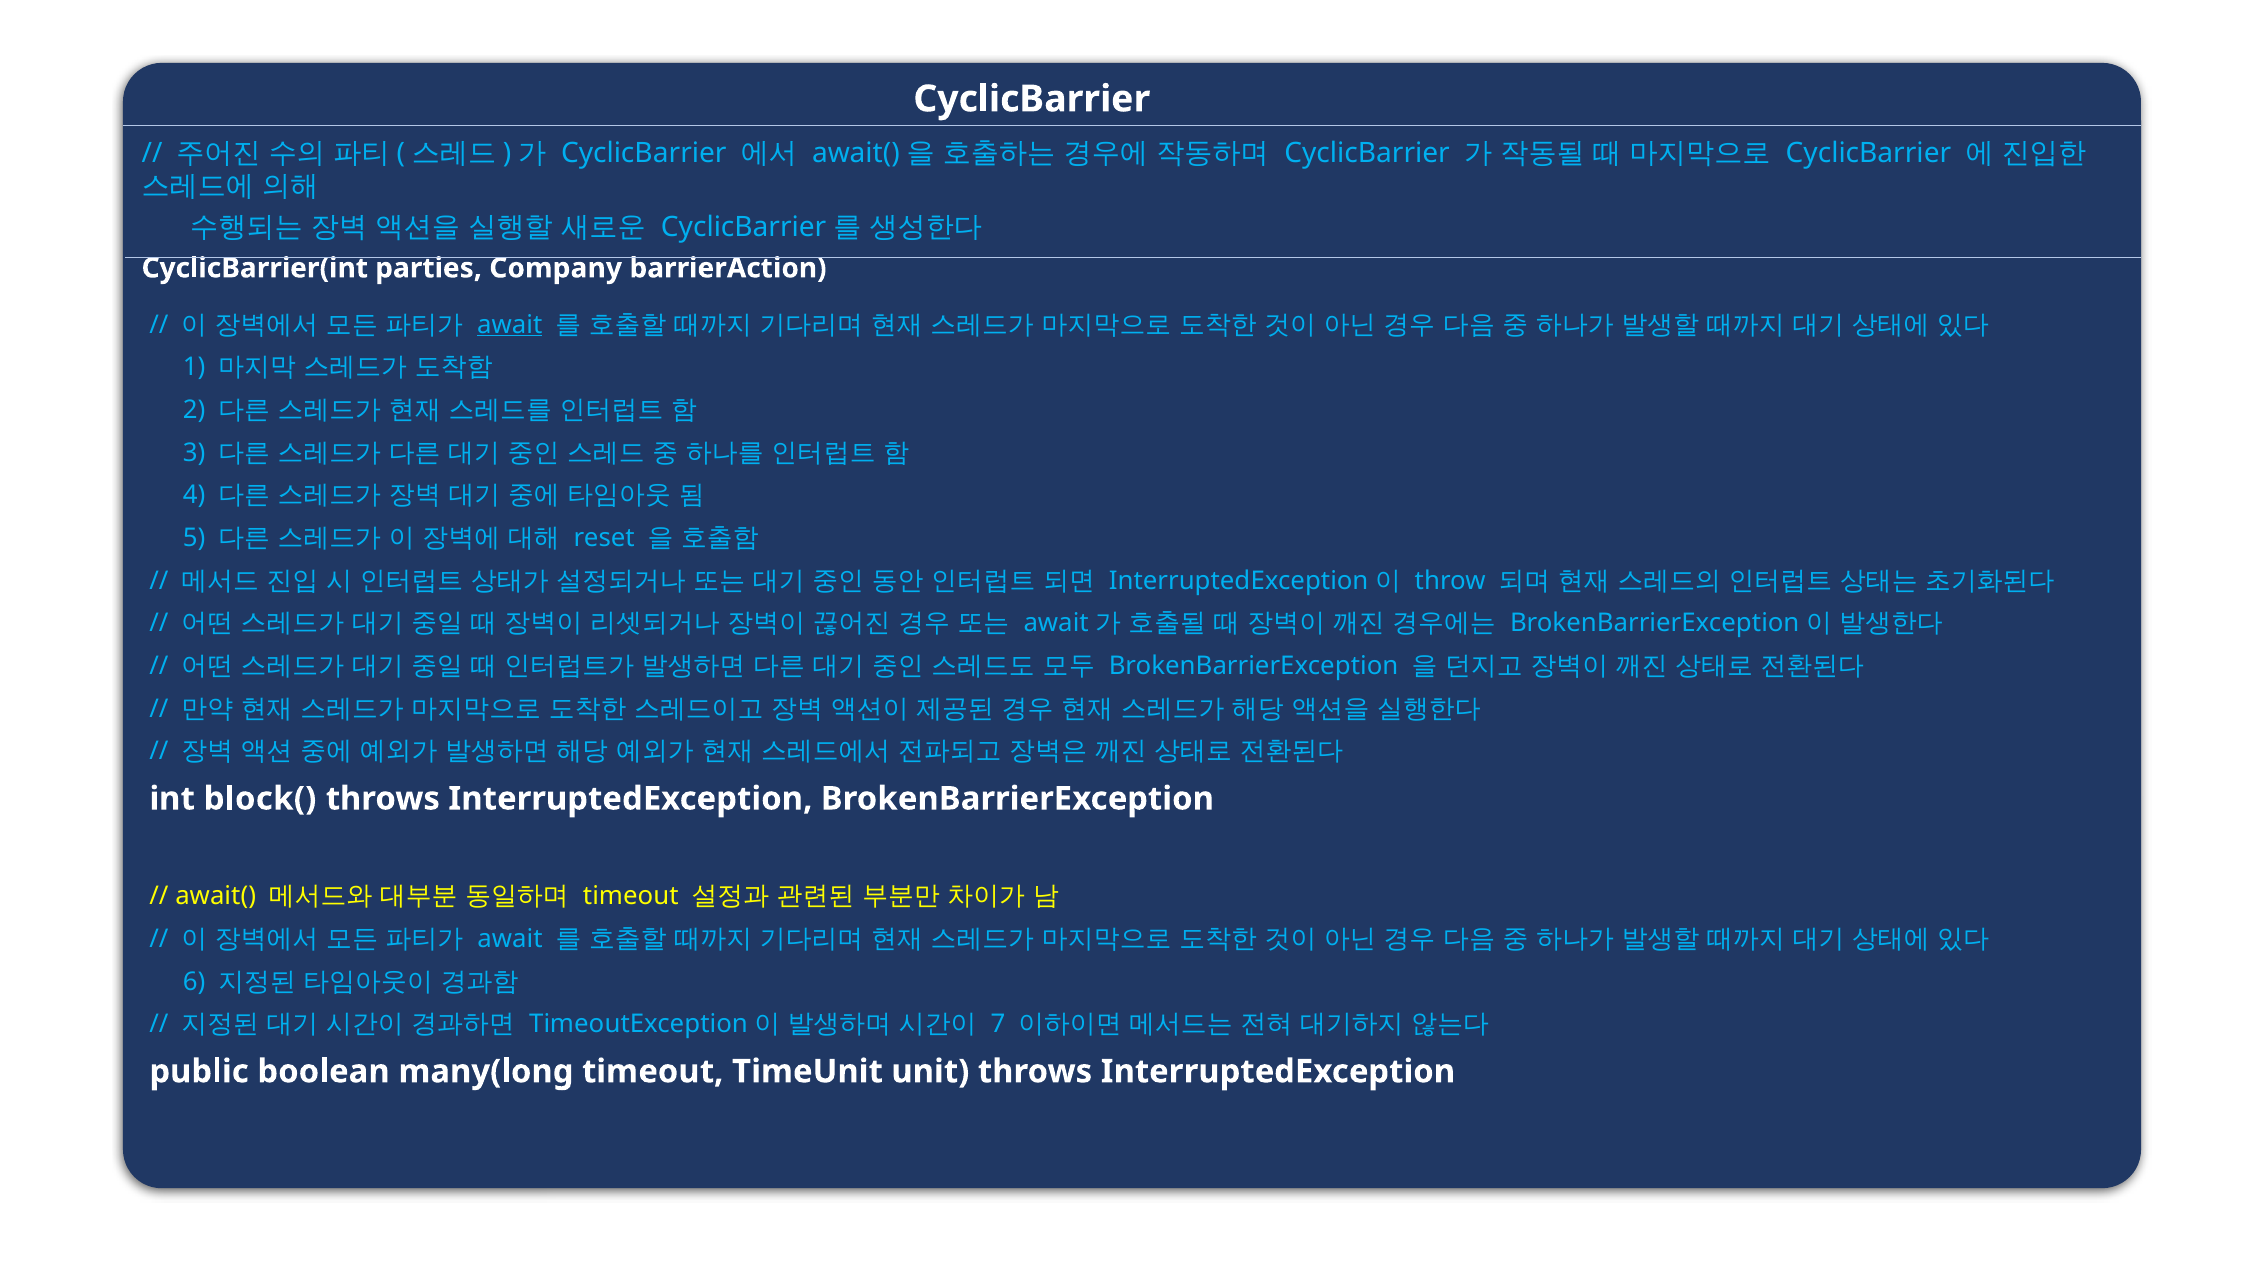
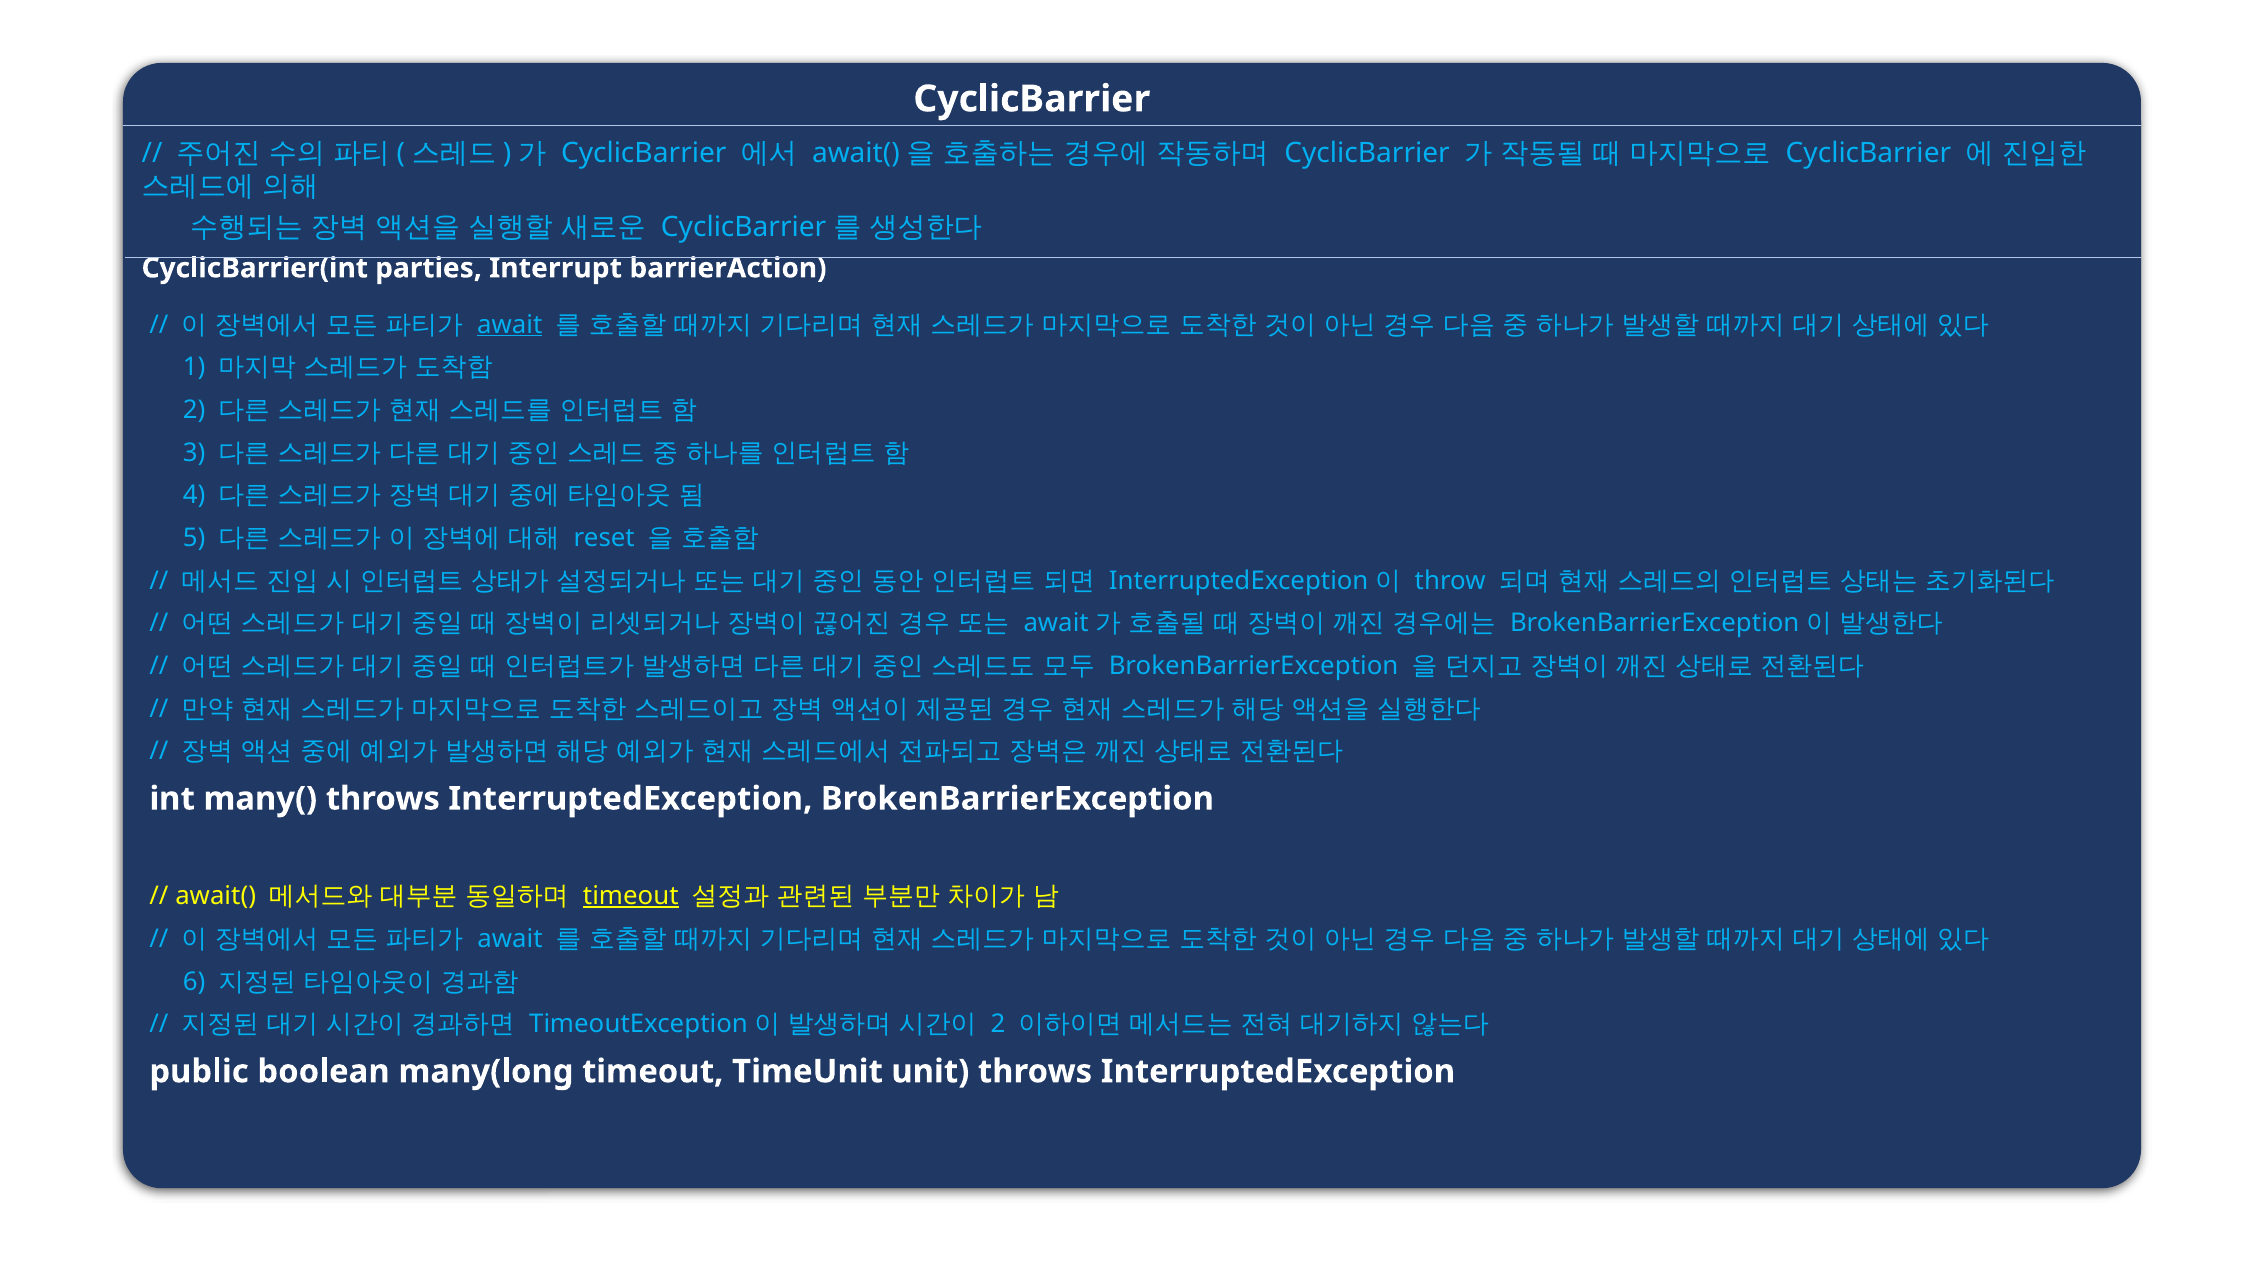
Company: Company -> Interrupt
block(: block( -> many(
timeout at (631, 896) underline: none -> present
7 at (998, 1024): 7 -> 2
